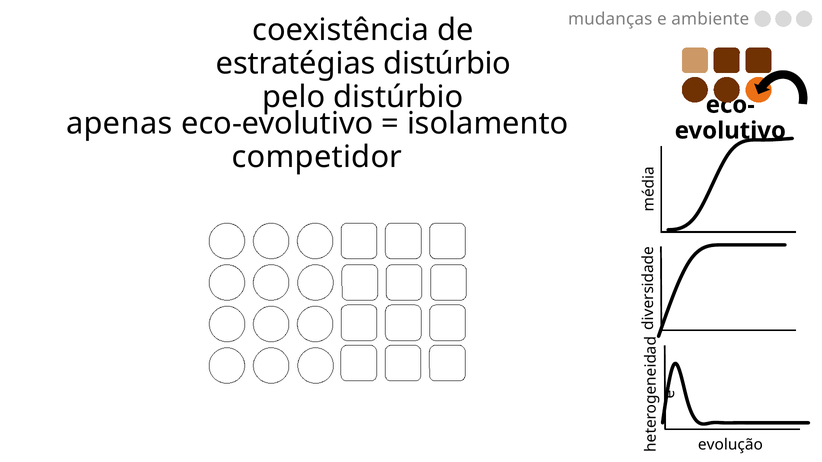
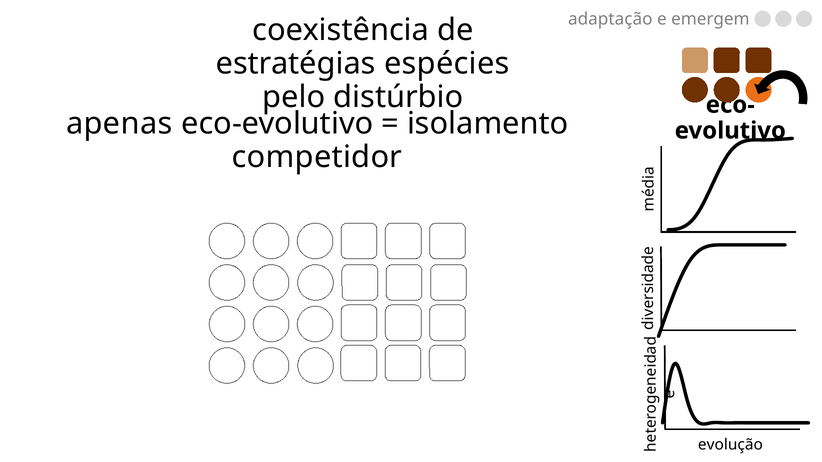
mudanças: mudanças -> adaptação
ambiente: ambiente -> emergem
estratégias distúrbio: distúrbio -> espécies
